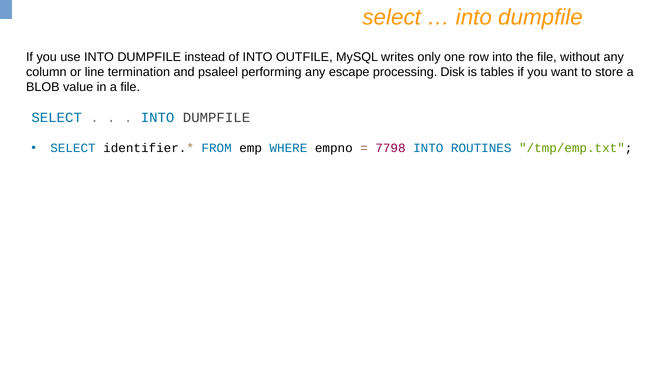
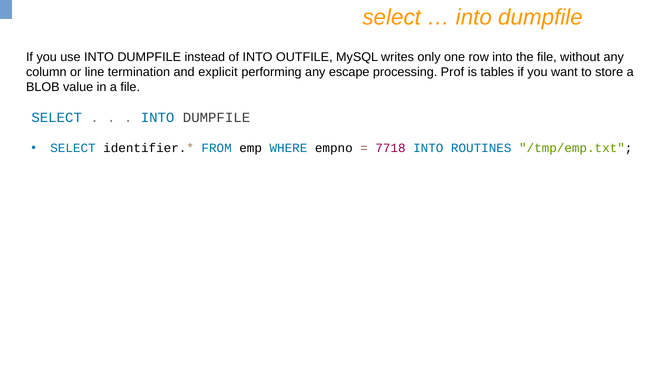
psaleel: psaleel -> explicit
Disk: Disk -> Prof
7798: 7798 -> 7718
